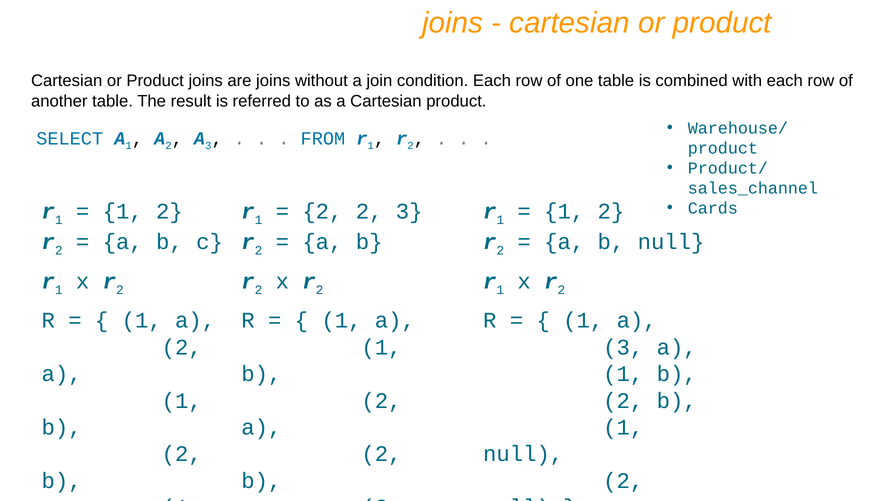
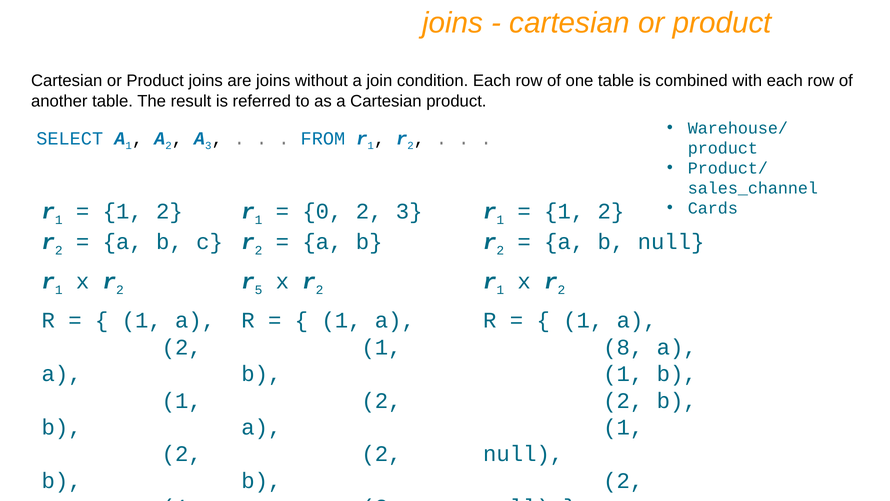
2 at (322, 211): 2 -> 0
2 at (259, 290): 2 -> 5
3 at (623, 347): 3 -> 8
